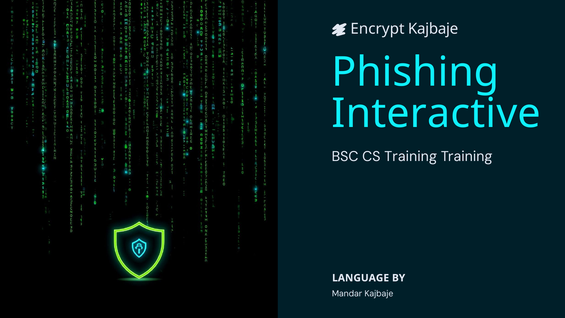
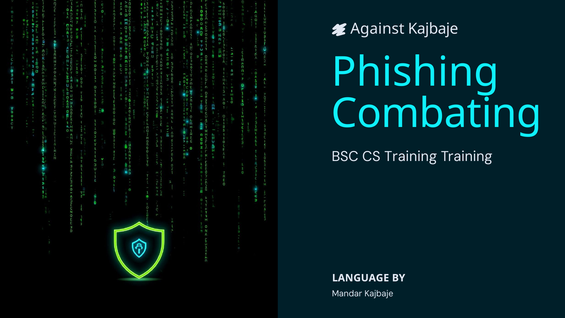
Encrypt: Encrypt -> Against
Interactive: Interactive -> Combating
